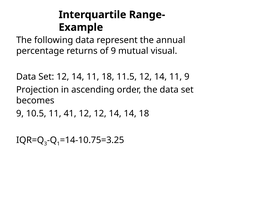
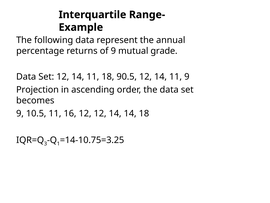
visual: visual -> grade
11.5: 11.5 -> 90.5
41: 41 -> 16
